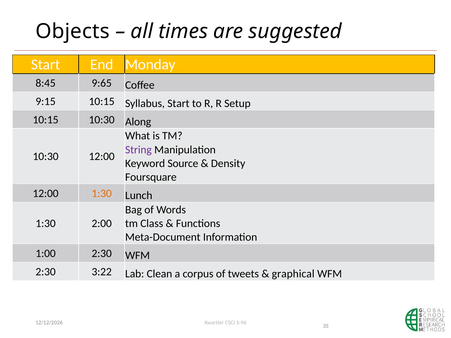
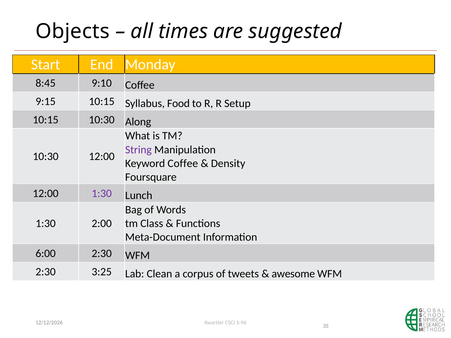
9:65: 9:65 -> 9:10
Syllabus Start: Start -> Food
Keyword Source: Source -> Coffee
1:30 at (102, 194) colour: orange -> purple
1:00: 1:00 -> 6:00
3:22: 3:22 -> 3:25
graphical: graphical -> awesome
